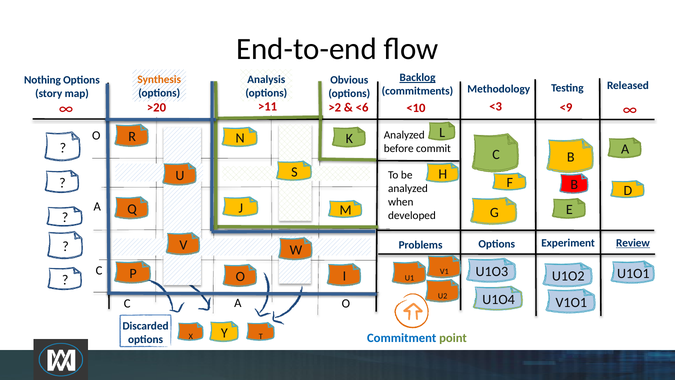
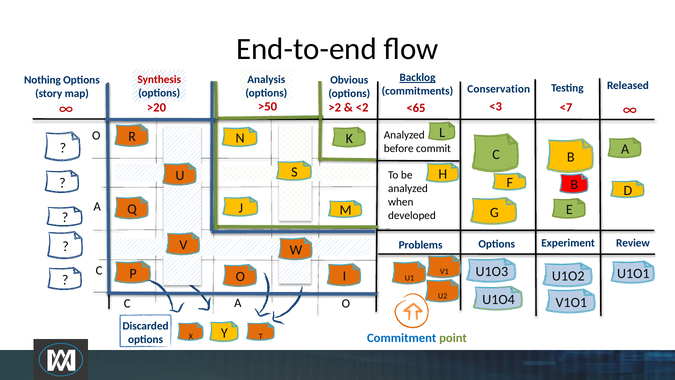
Synthesis colour: orange -> red
Methodology: Methodology -> Conservation
>11: >11 -> >50
<6: <6 -> <2
<10: <10 -> <65
<9: <9 -> <7
Review underline: present -> none
